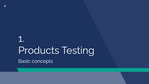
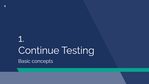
Products: Products -> Continue
